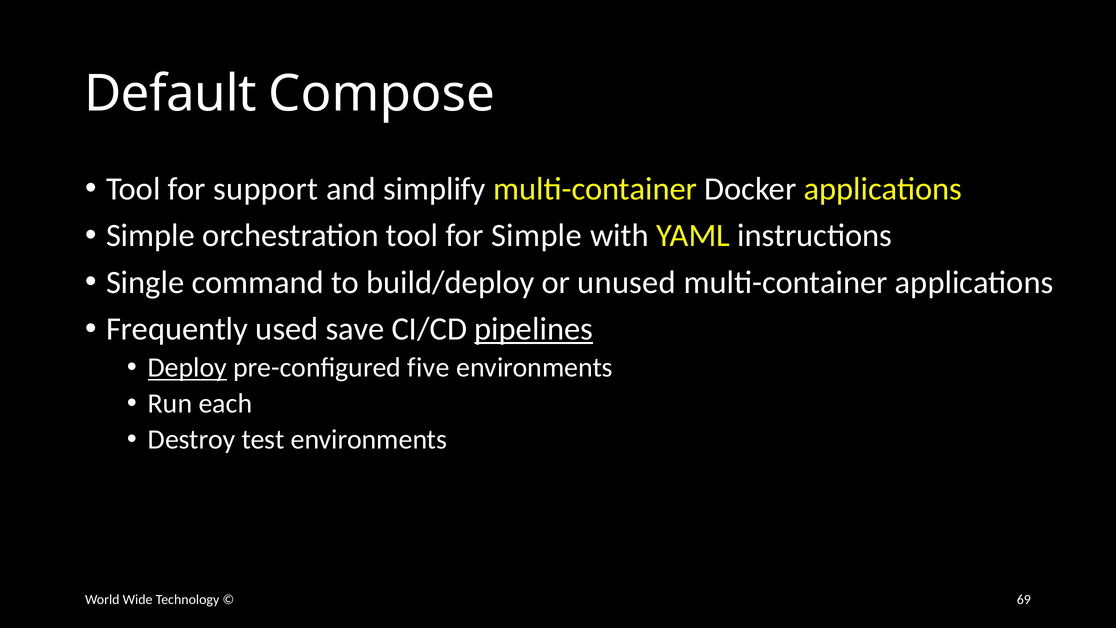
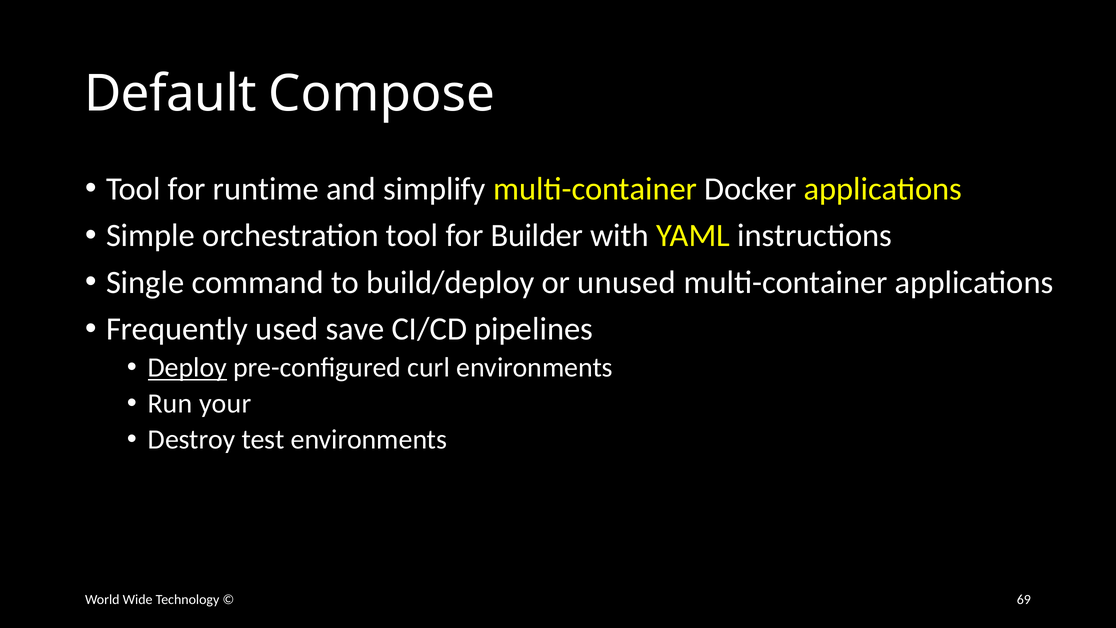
support: support -> runtime
for Simple: Simple -> Builder
pipelines underline: present -> none
five: five -> curl
each: each -> your
